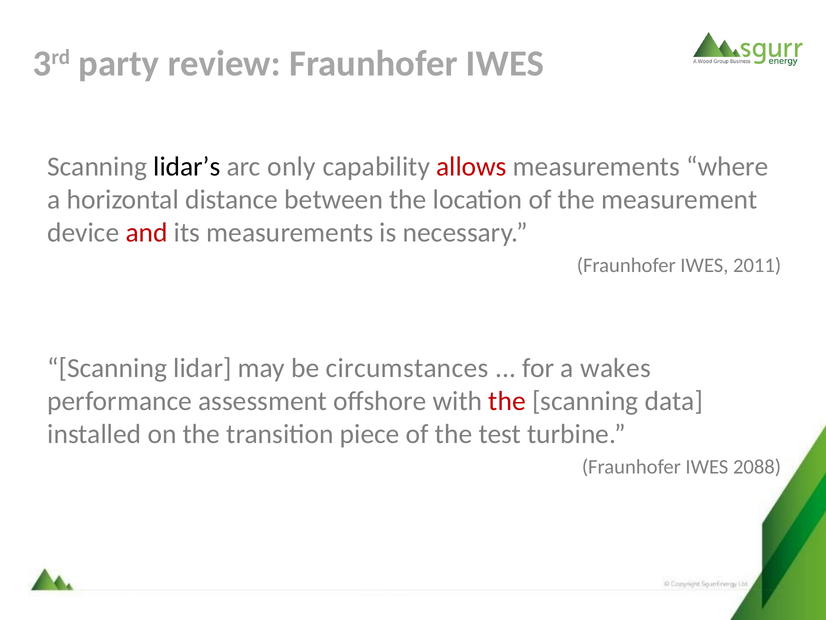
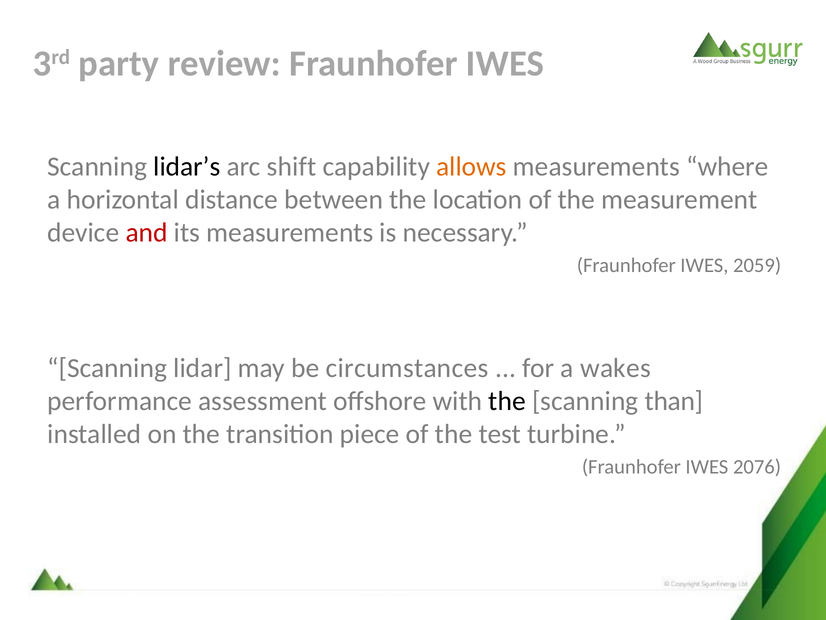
only: only -> shift
allows colour: red -> orange
2011: 2011 -> 2059
the at (507, 401) colour: red -> black
data: data -> than
2088: 2088 -> 2076
